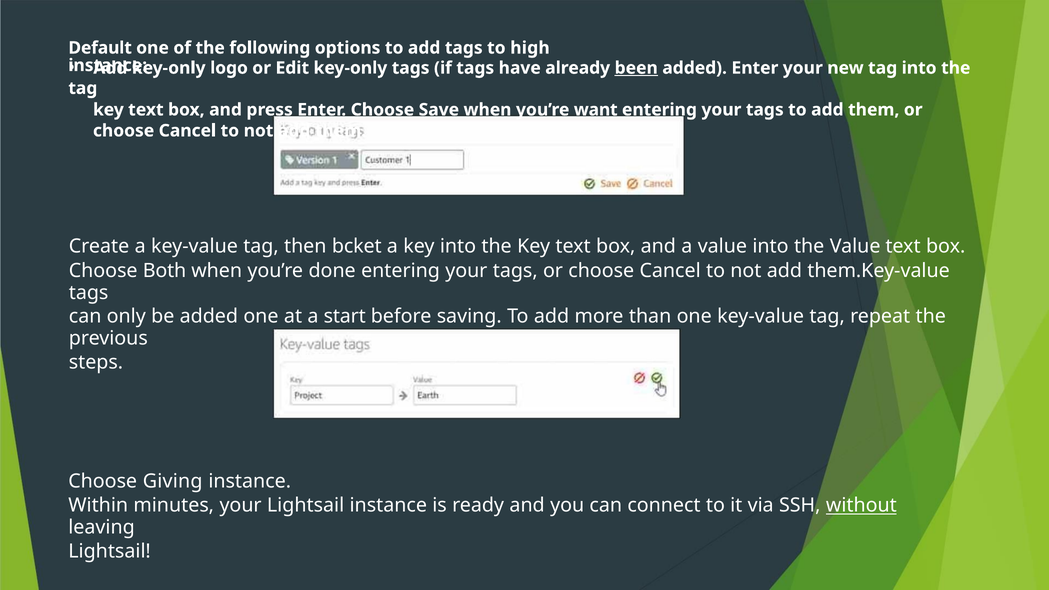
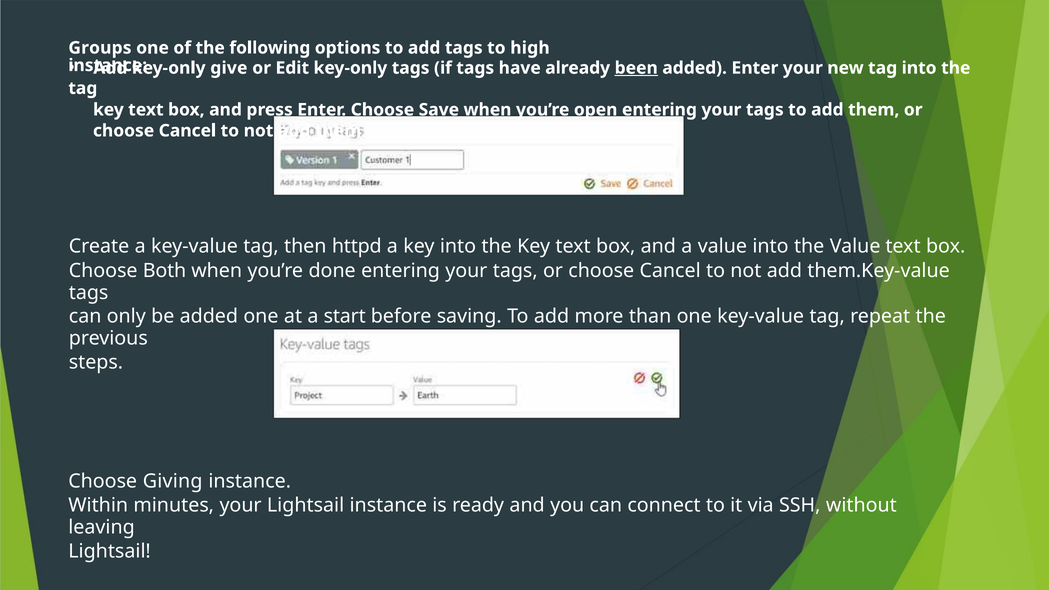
Default: Default -> Groups
logo: logo -> give
want: want -> open
bcket: bcket -> httpd
without underline: present -> none
